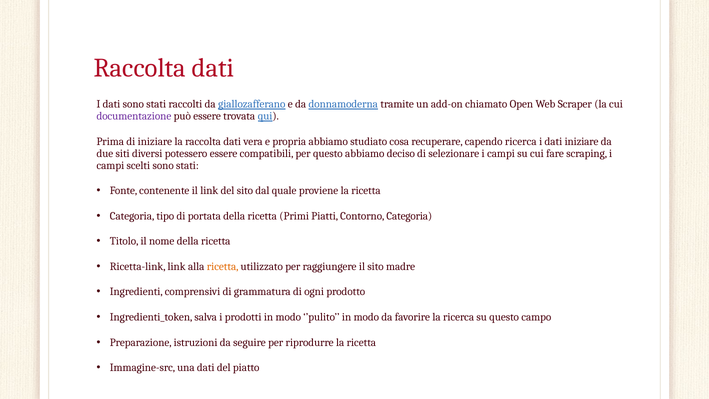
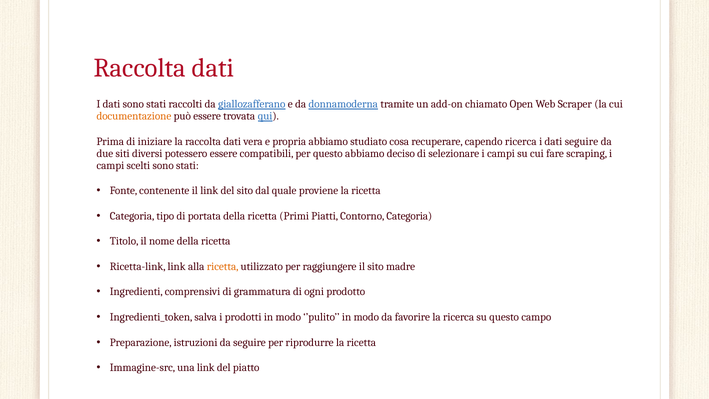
documentazione colour: purple -> orange
dati iniziare: iniziare -> seguire
una dati: dati -> link
